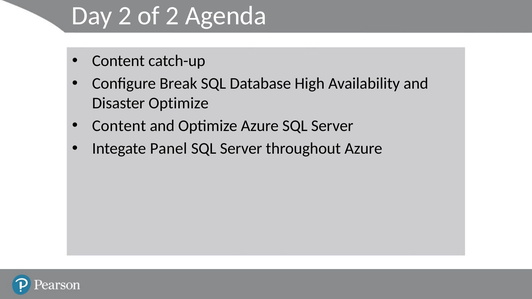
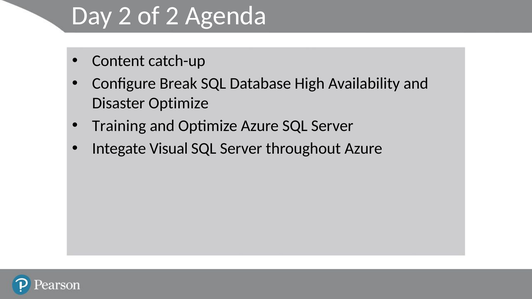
Content at (119, 126): Content -> Training
Panel: Panel -> Visual
